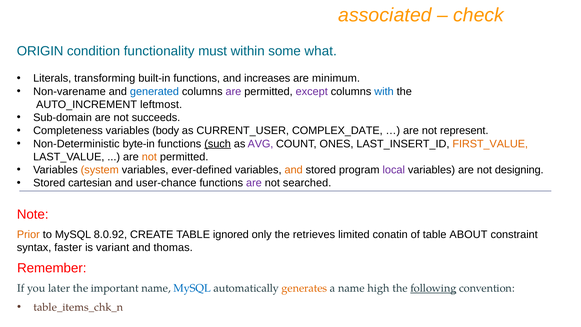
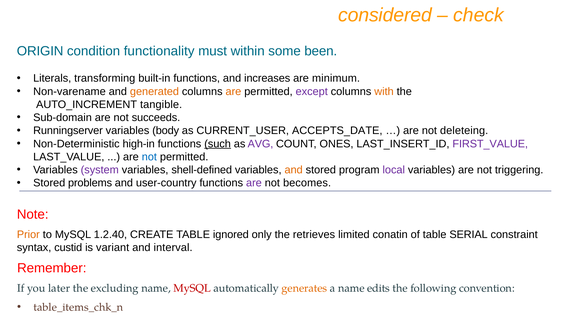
associated: associated -> considered
what: what -> been
generated colour: blue -> orange
are at (233, 91) colour: purple -> orange
with colour: blue -> orange
leftmost: leftmost -> tangible
Completeness: Completeness -> Runningserver
COMPLEX_DATE: COMPLEX_DATE -> ACCEPTS_DATE
represent: represent -> deleteing
byte-in: byte-in -> high-in
FIRST_VALUE colour: orange -> purple
not at (149, 157) colour: orange -> blue
system colour: orange -> purple
ever-defined: ever-defined -> shell-defined
designing: designing -> triggering
cartesian: cartesian -> problems
user-chance: user-chance -> user-country
searched: searched -> becomes
8.0.92: 8.0.92 -> 1.2.40
ABOUT: ABOUT -> SERIAL
faster: faster -> custid
thomas: thomas -> interval
important: important -> excluding
MySQL at (192, 288) colour: blue -> red
high: high -> edits
following underline: present -> none
